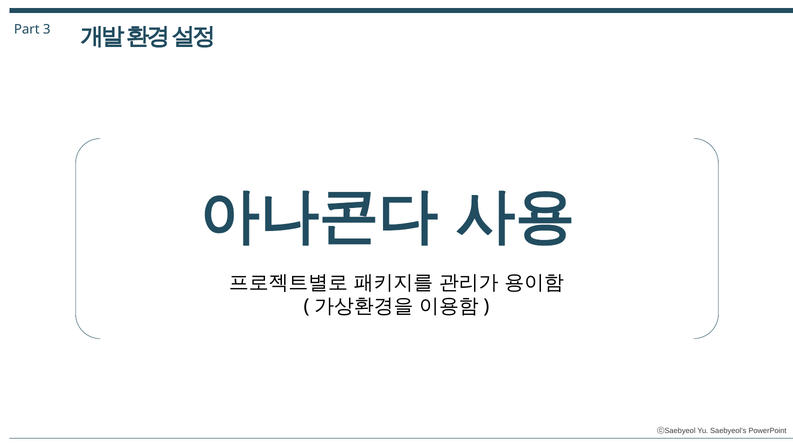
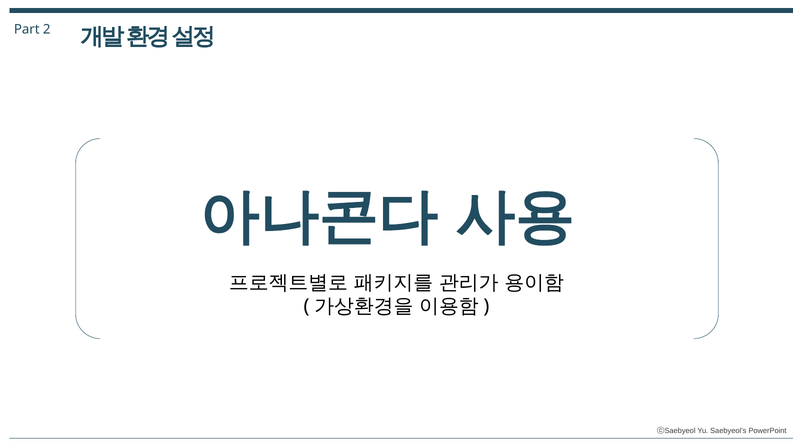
3: 3 -> 2
